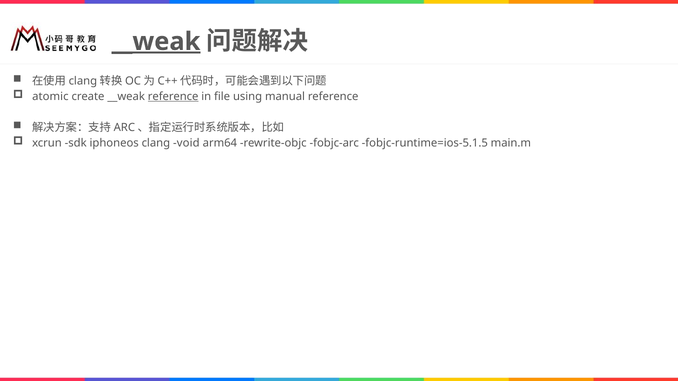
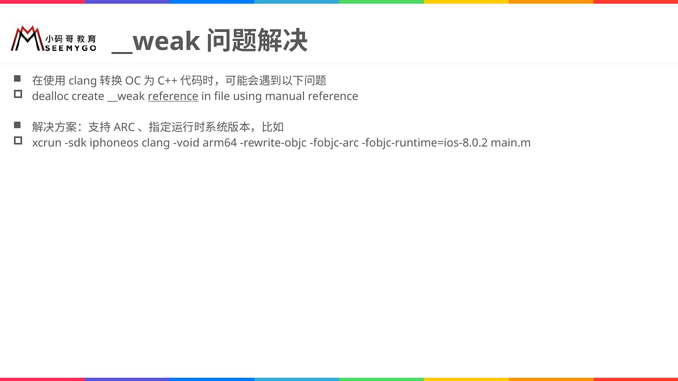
__weak at (156, 42) underline: present -> none
atomic: atomic -> dealloc
fobjc-runtime=ios-5.1.5: fobjc-runtime=ios-5.1.5 -> fobjc-runtime=ios-8.0.2
